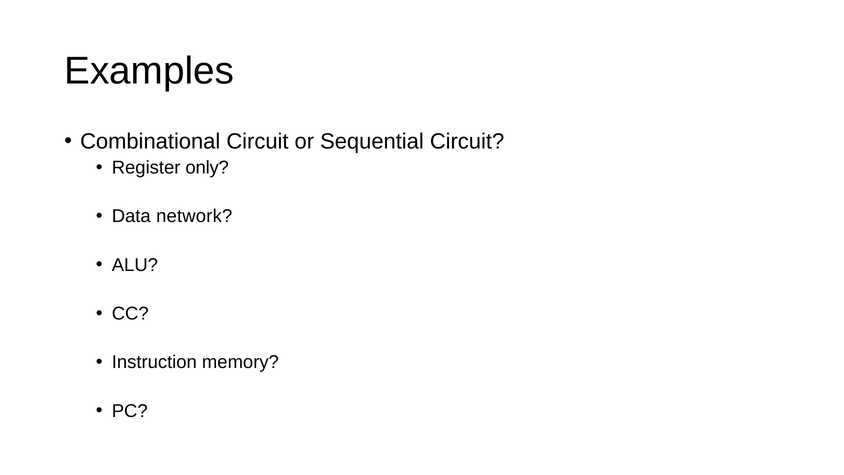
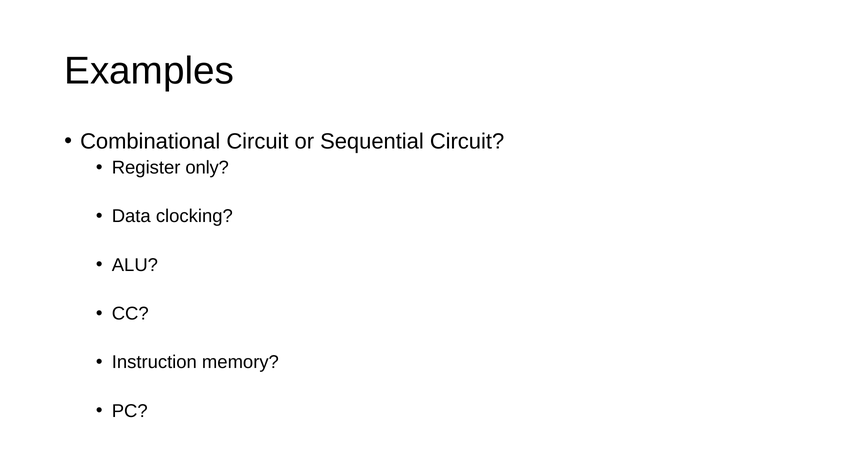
network: network -> clocking
